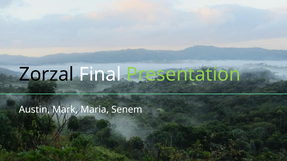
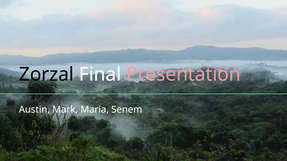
Presentation colour: light green -> pink
